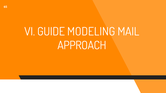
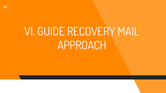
MODELING: MODELING -> RECOVERY
